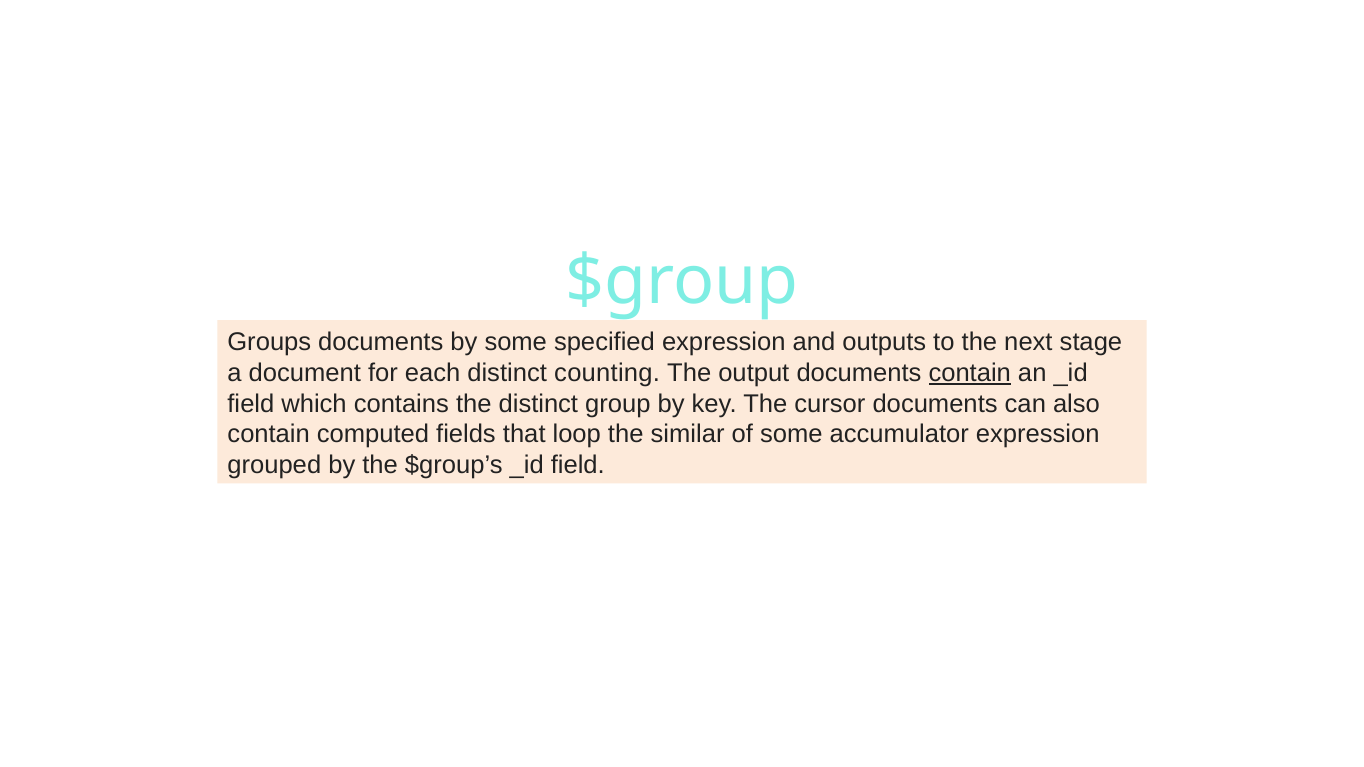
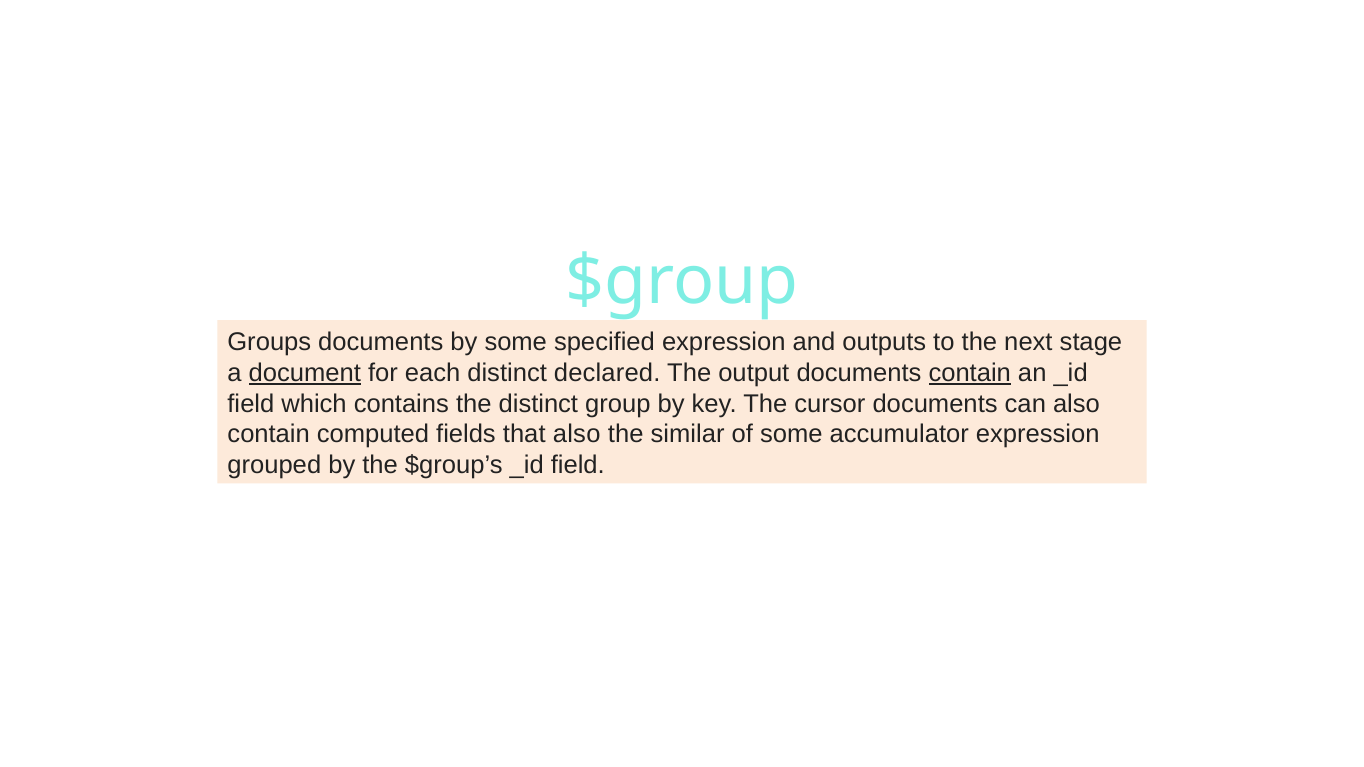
document underline: none -> present
counting: counting -> declared
that loop: loop -> also
